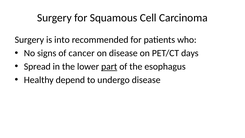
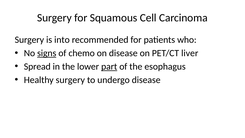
signs underline: none -> present
cancer: cancer -> chemo
days: days -> liver
Healthy depend: depend -> surgery
